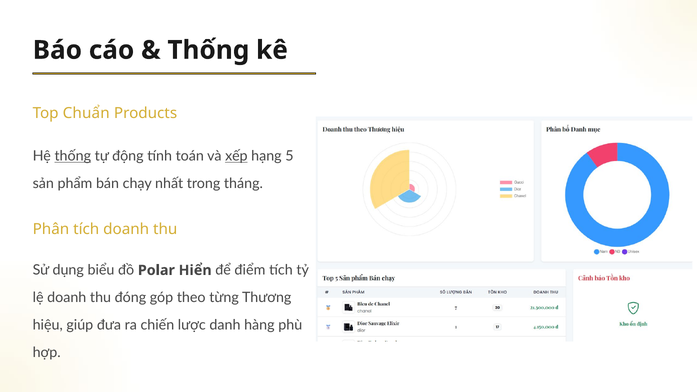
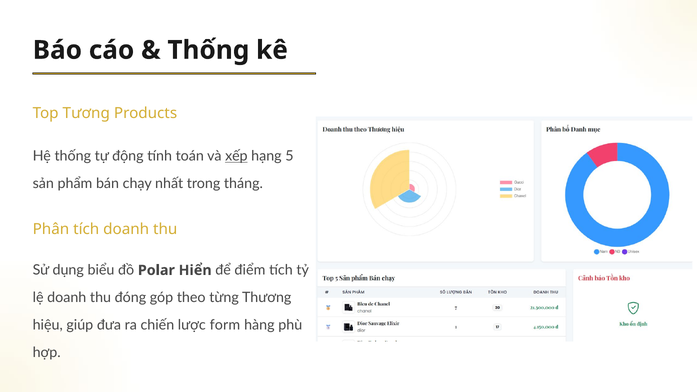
Chuẩn: Chuẩn -> Tương
thống at (73, 156) underline: present -> none
danh: danh -> form
